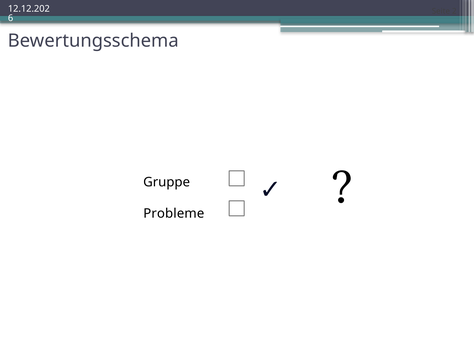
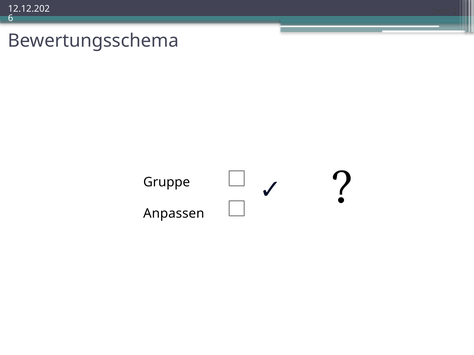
Probleme: Probleme -> Anpassen
